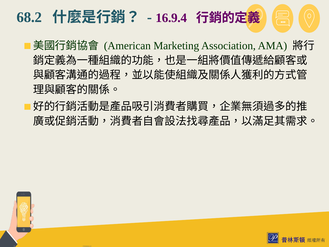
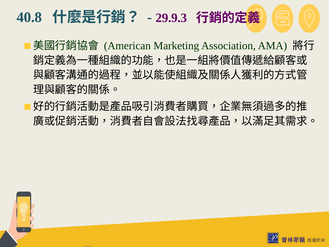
68.2: 68.2 -> 40.8
16.9.4: 16.9.4 -> 29.9.3
